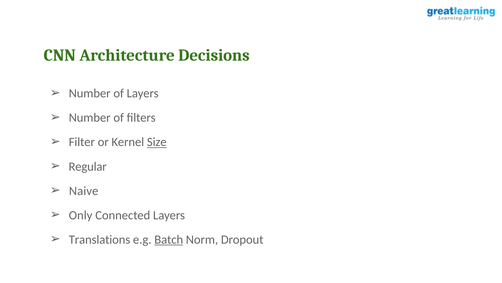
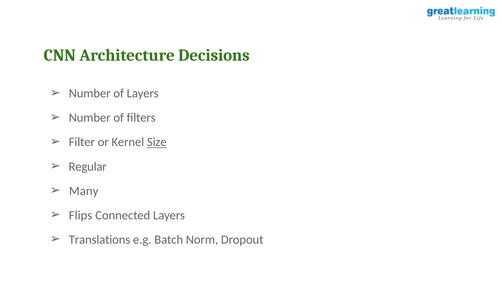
Naive: Naive -> Many
Only: Only -> Flips
Batch underline: present -> none
